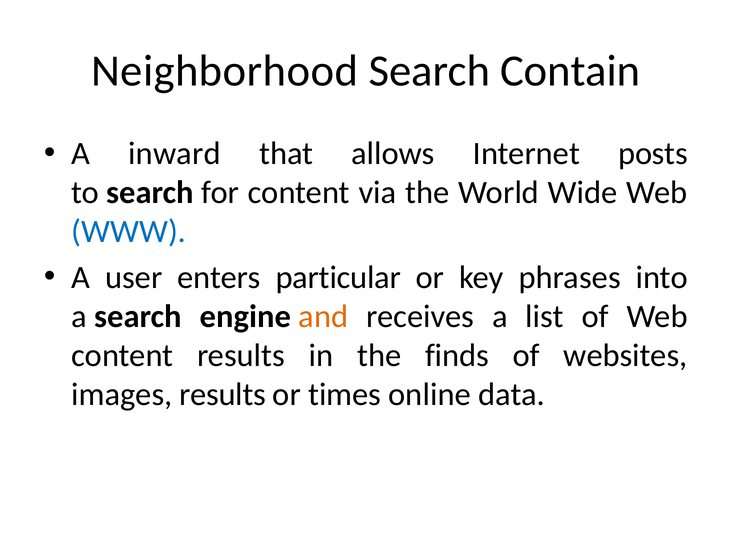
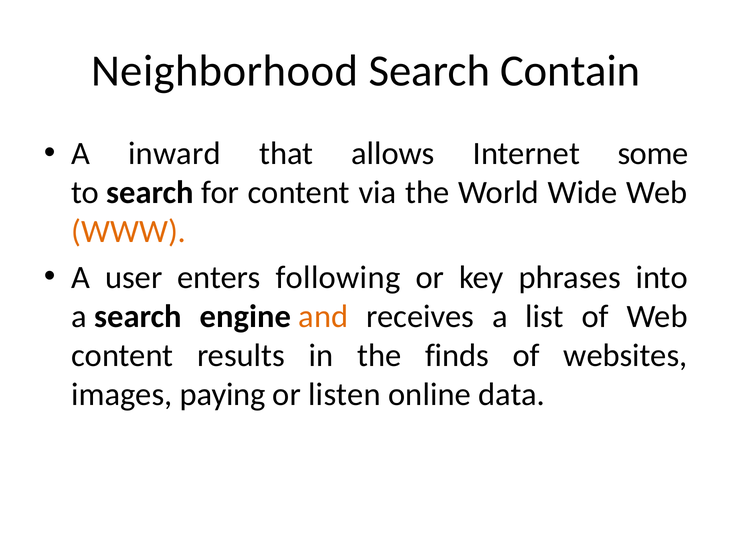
posts: posts -> some
WWW colour: blue -> orange
particular: particular -> following
images results: results -> paying
times: times -> listen
